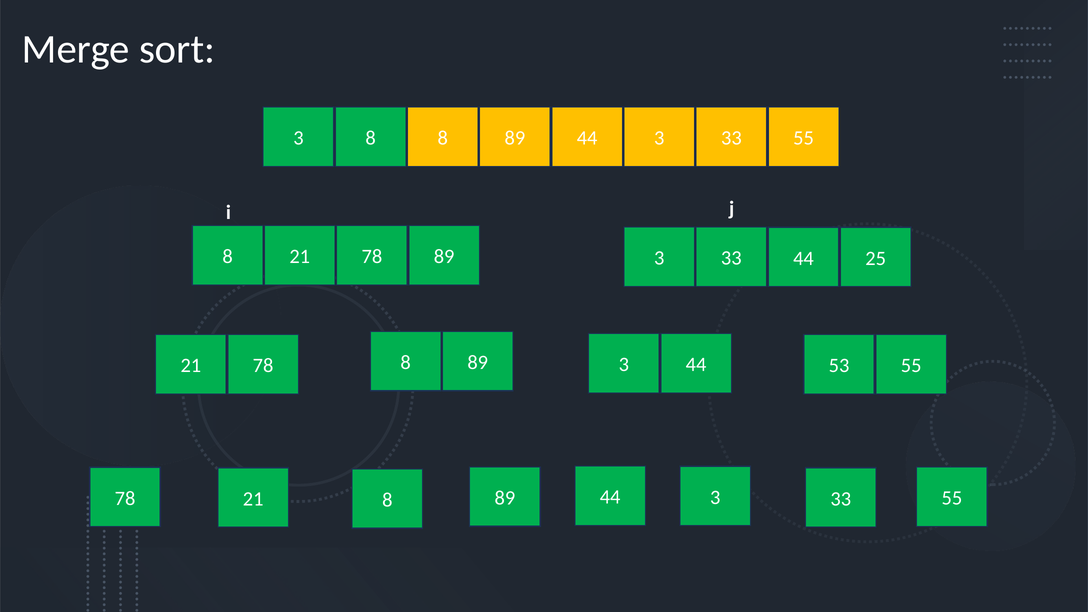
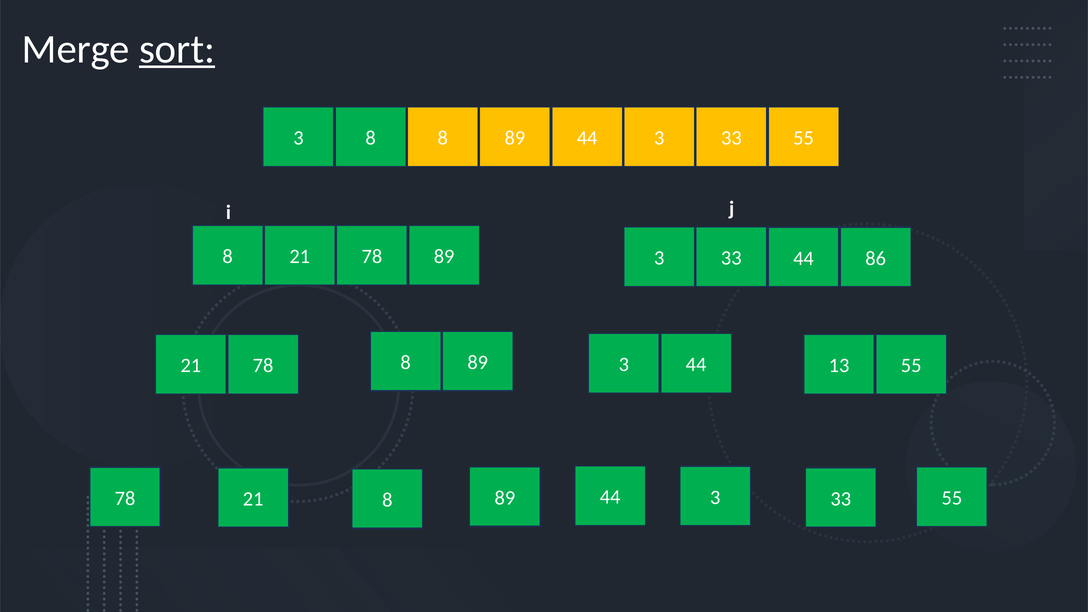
sort underline: none -> present
25: 25 -> 86
53: 53 -> 13
